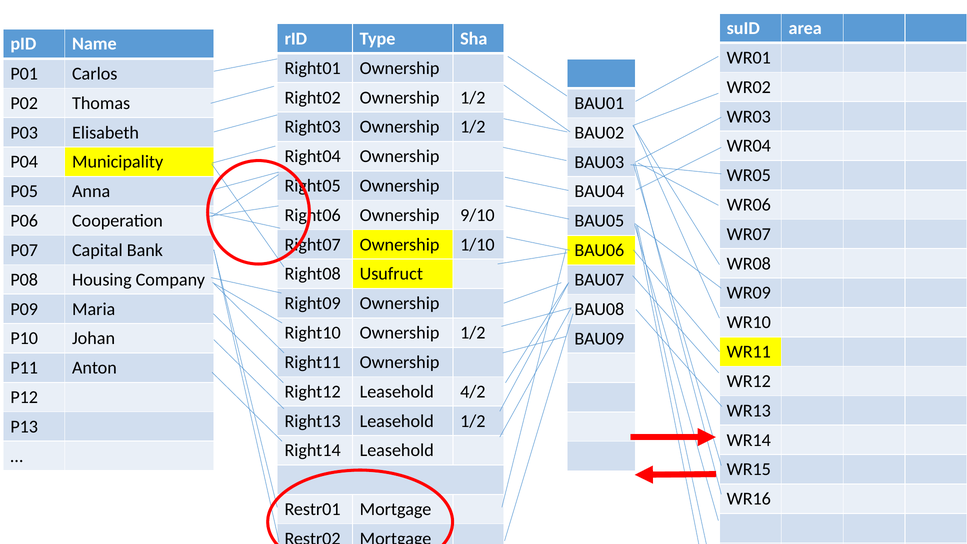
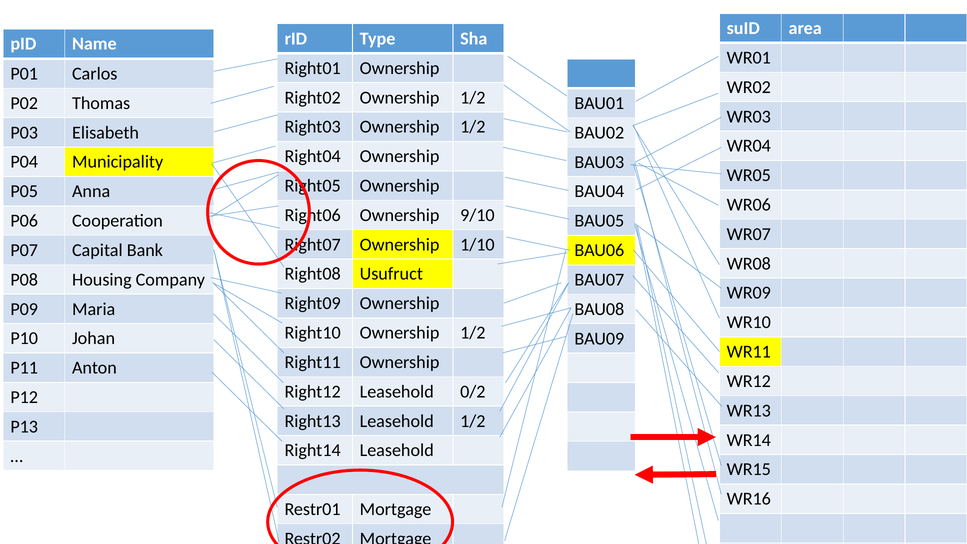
4/2: 4/2 -> 0/2
